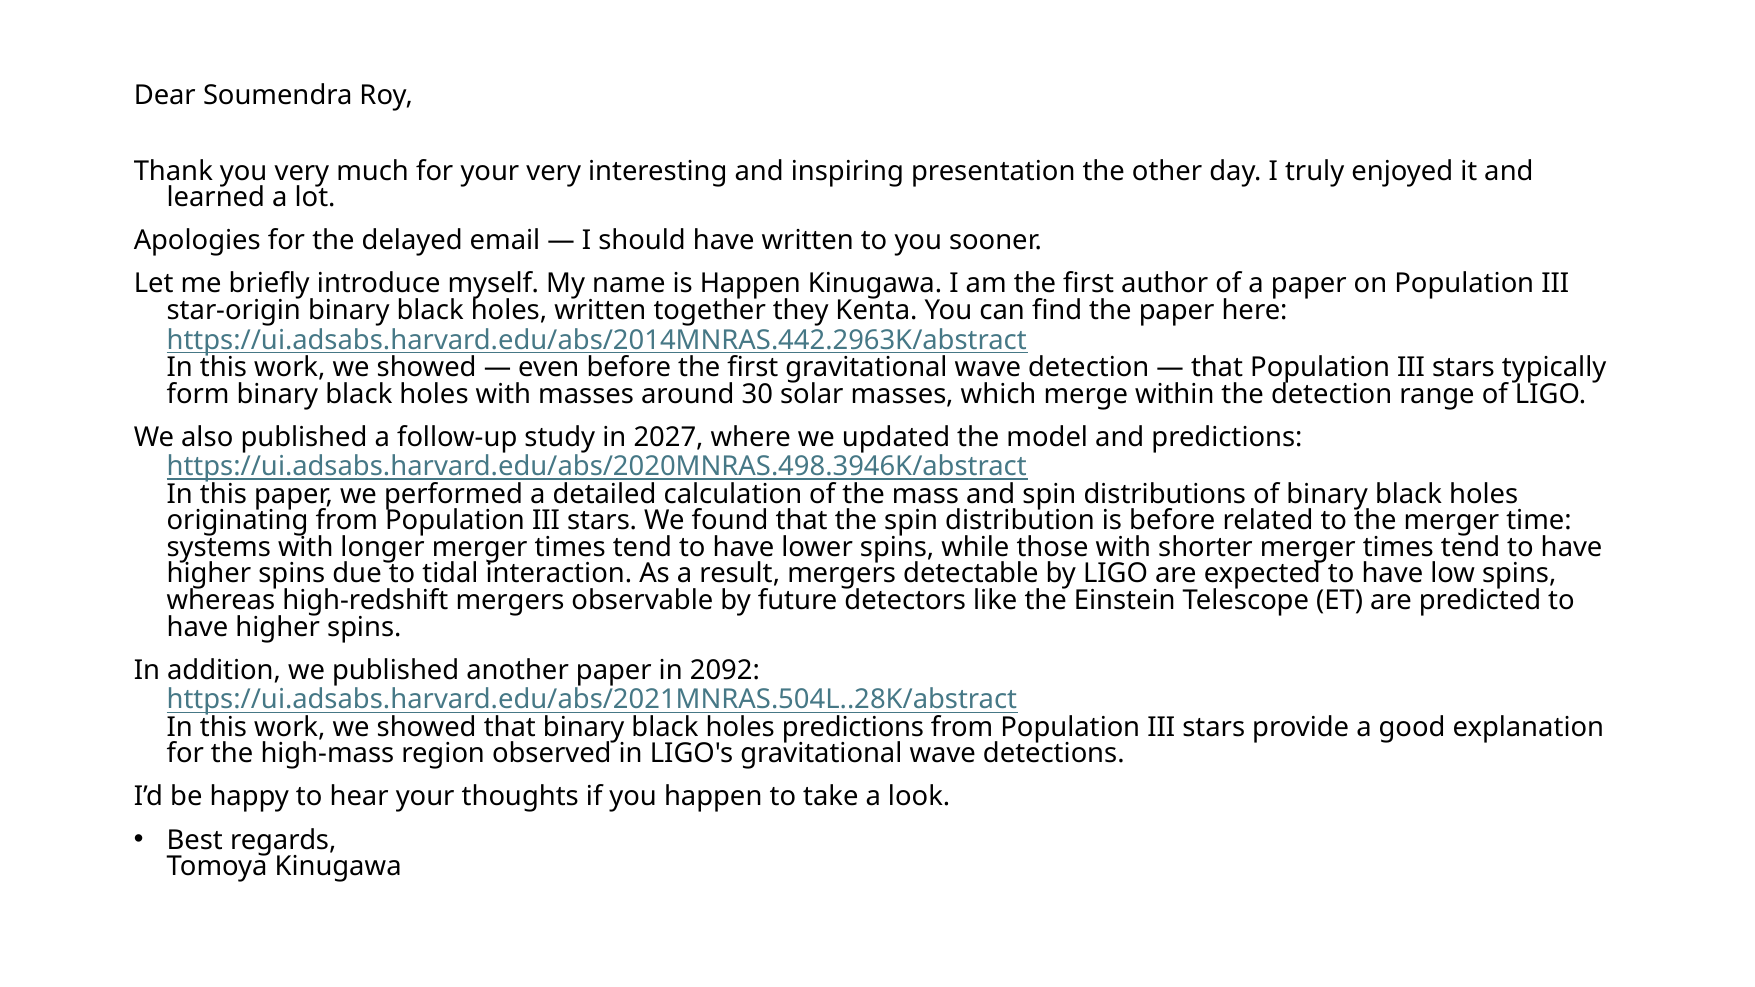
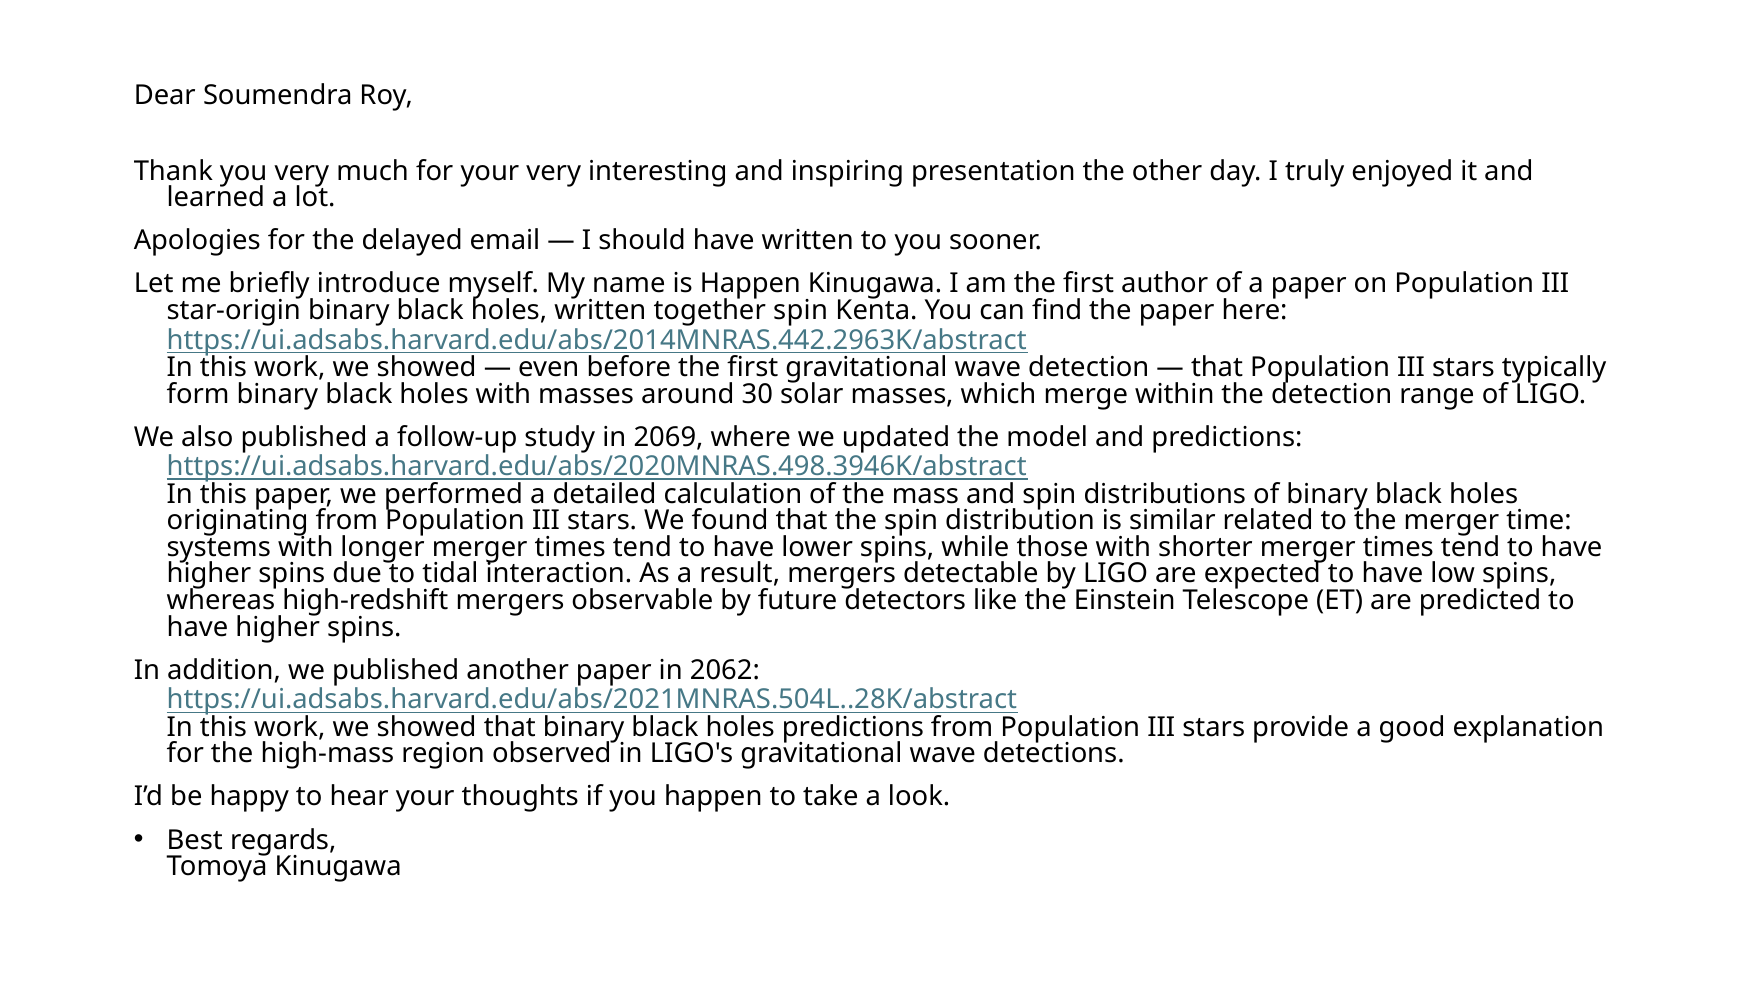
together they: they -> spin
2027: 2027 -> 2069
is before: before -> similar
2092: 2092 -> 2062
